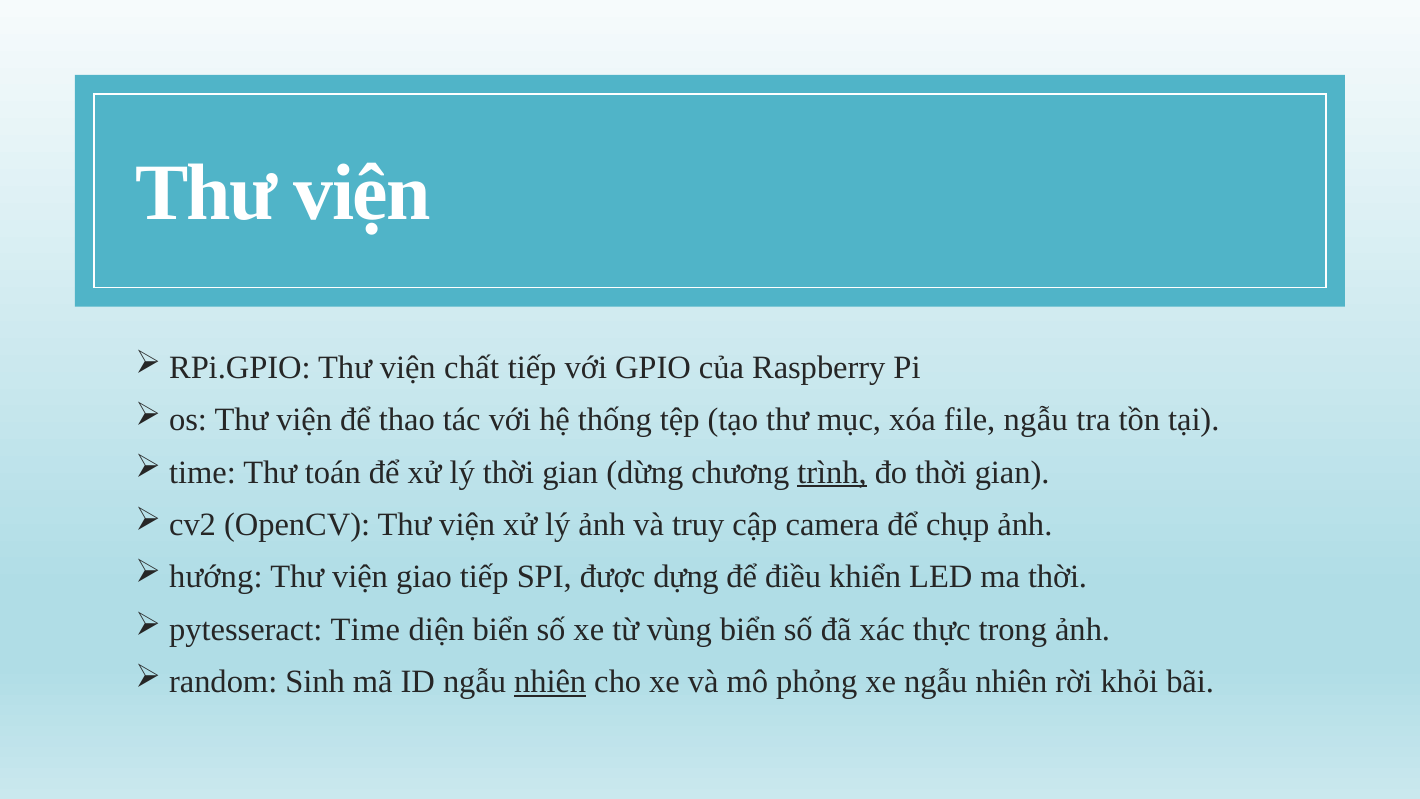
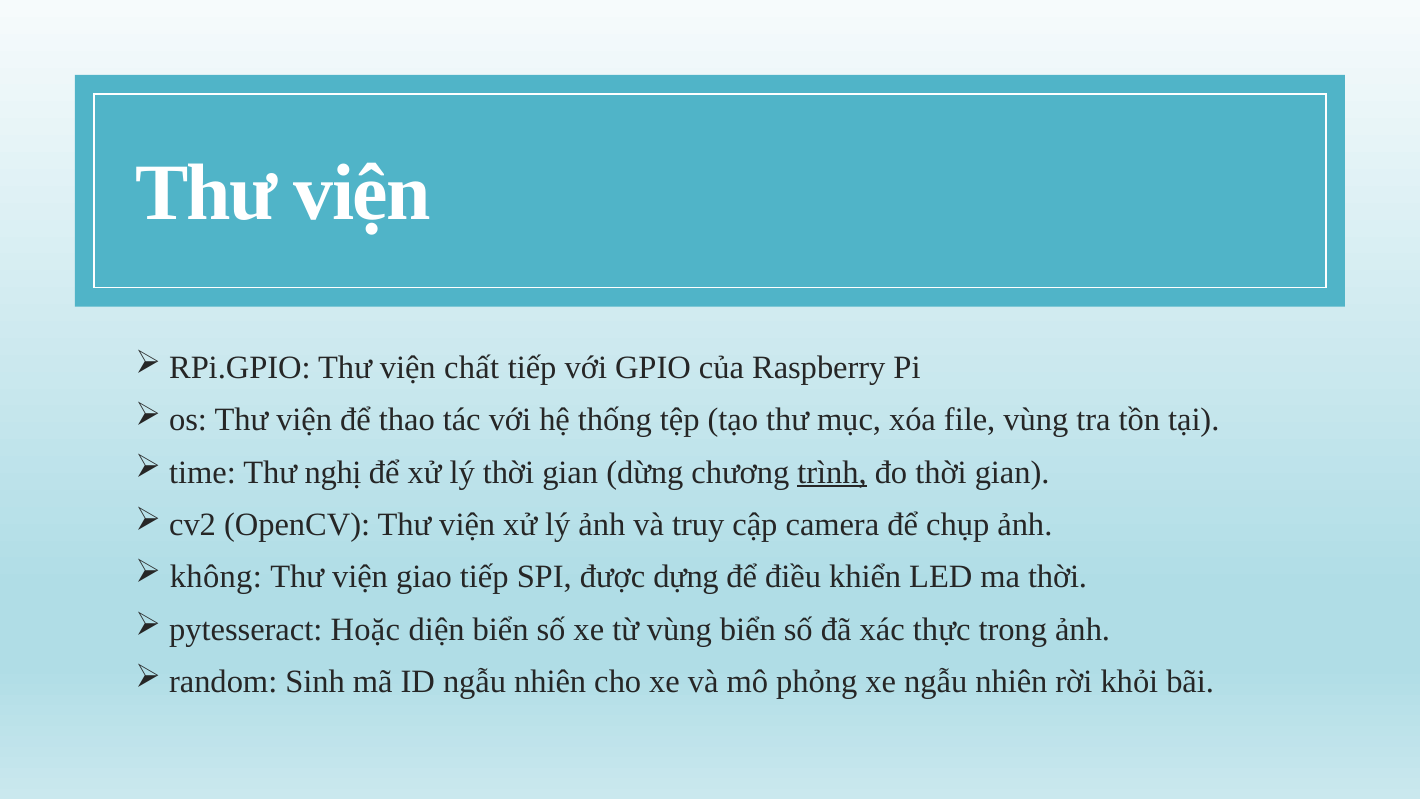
file ngẫu: ngẫu -> vùng
toán: toán -> nghị
hướng: hướng -> không
pytesseract Time: Time -> Hoặc
nhiên at (550, 682) underline: present -> none
